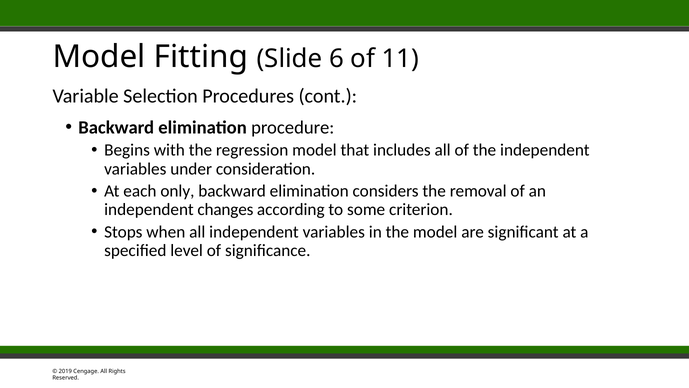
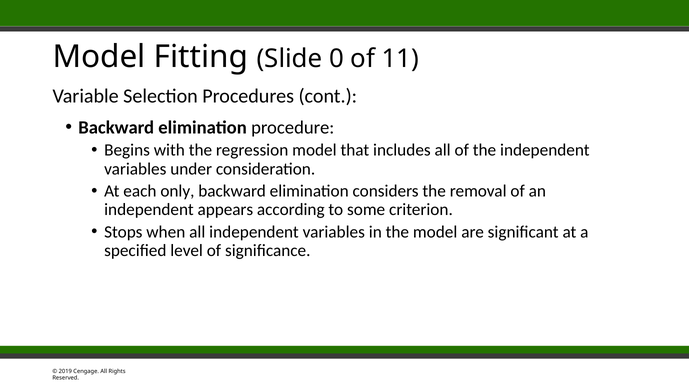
6: 6 -> 0
changes: changes -> appears
